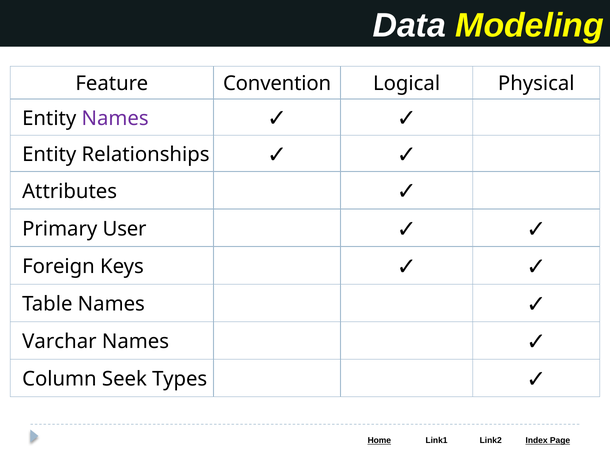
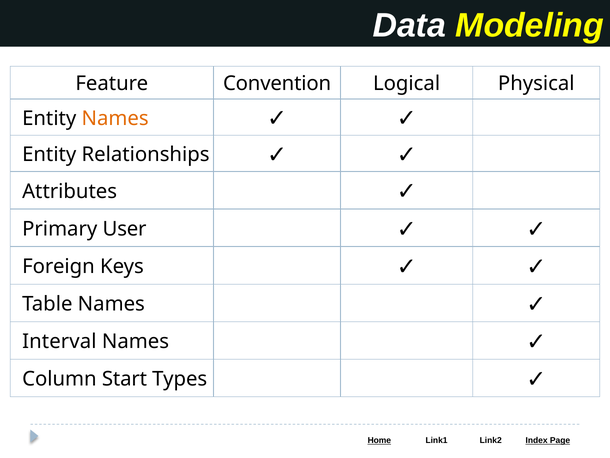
Names at (115, 118) colour: purple -> orange
Varchar: Varchar -> Interval
Seek: Seek -> Start
